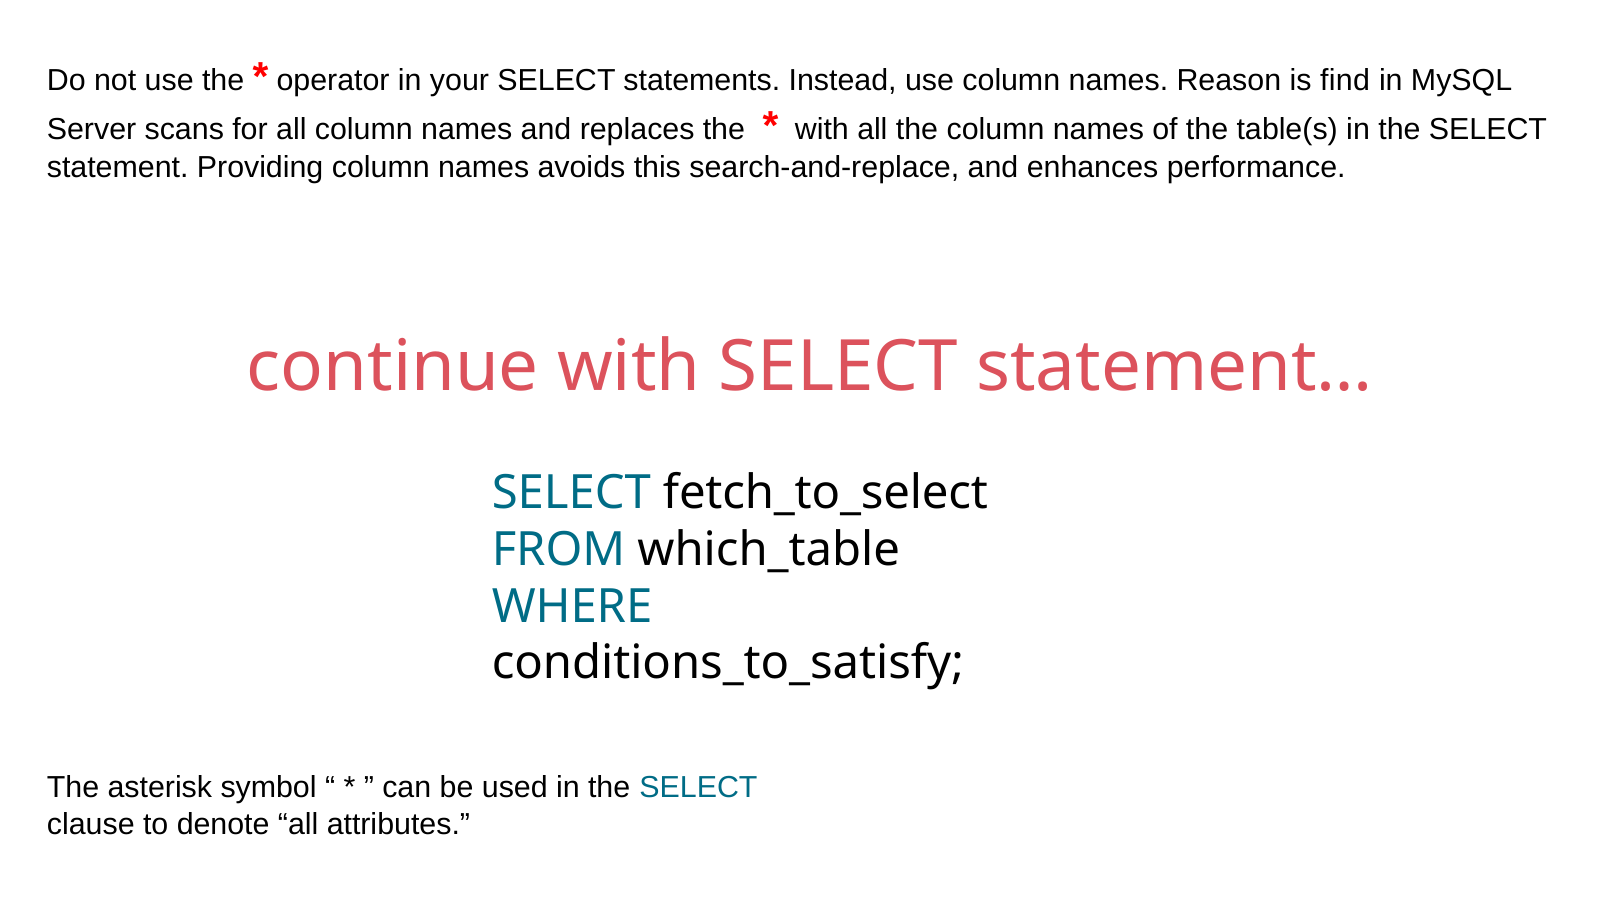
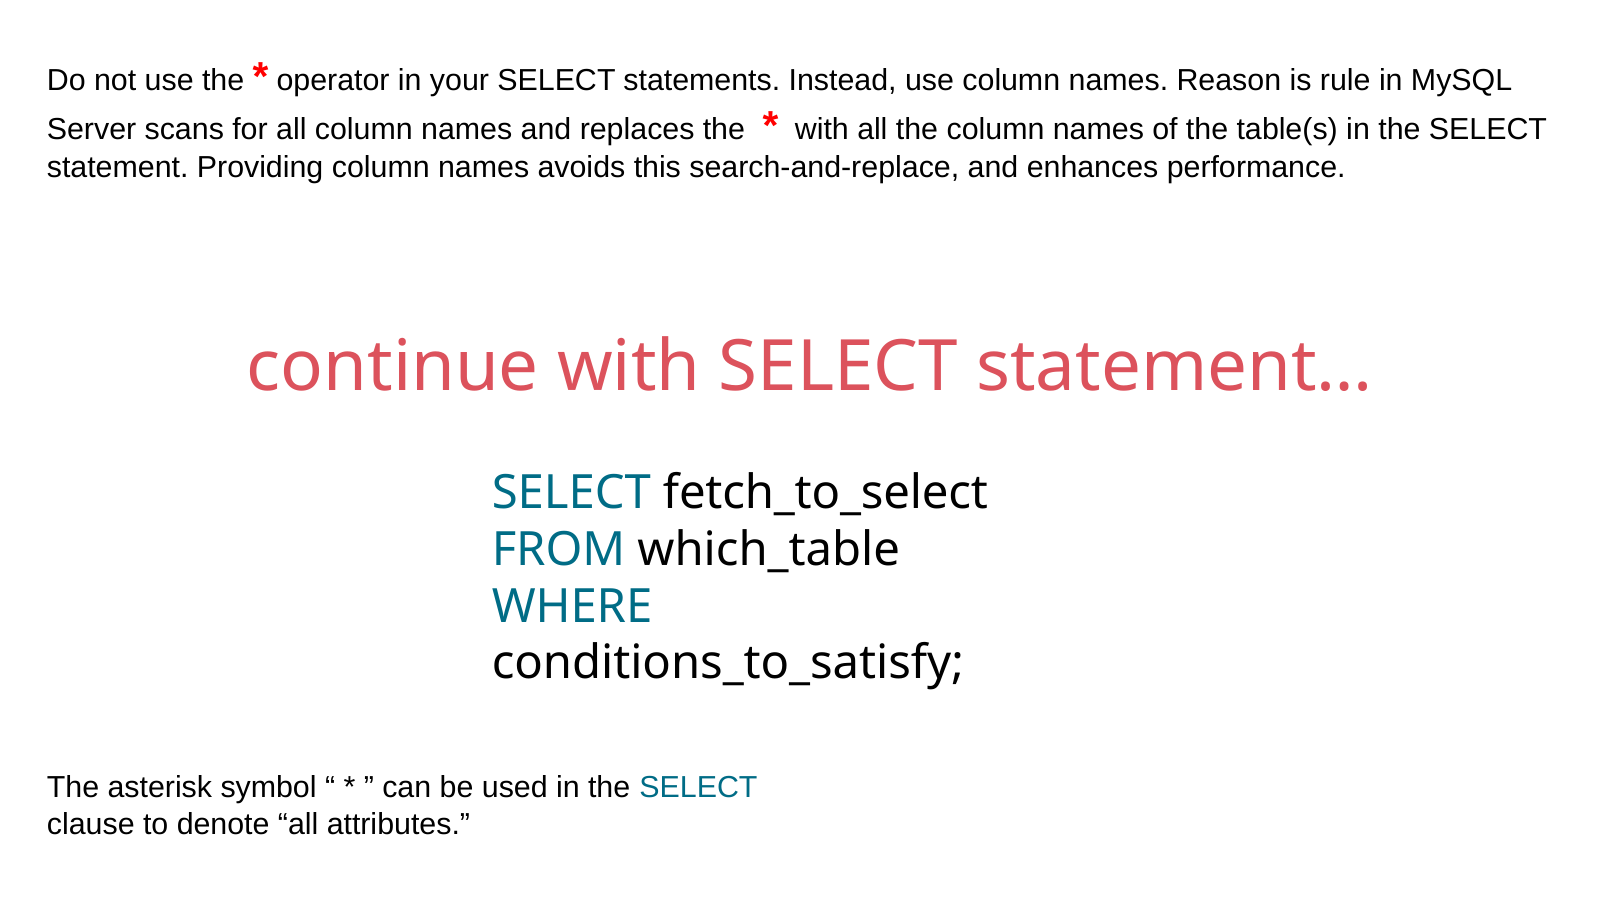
find: find -> rule
